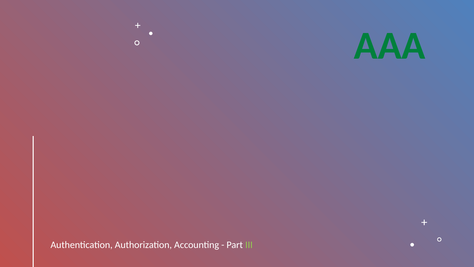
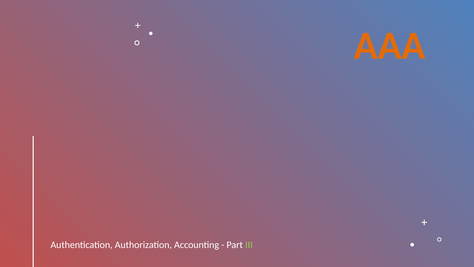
AAA colour: green -> orange
